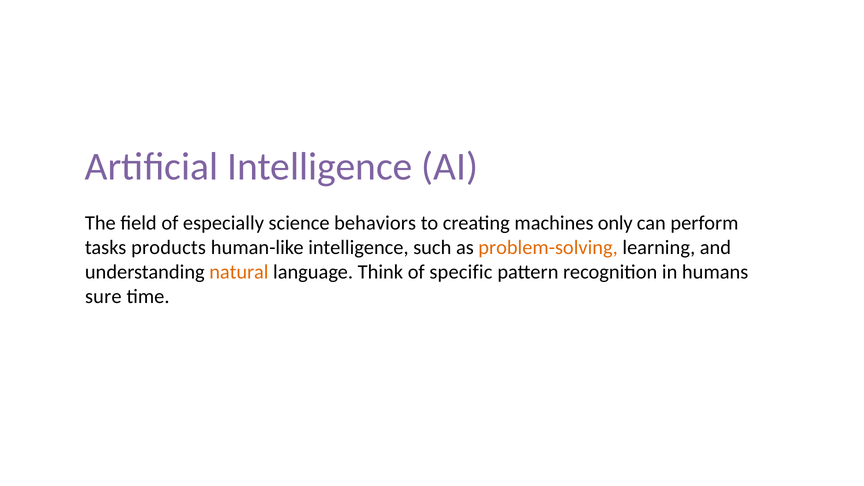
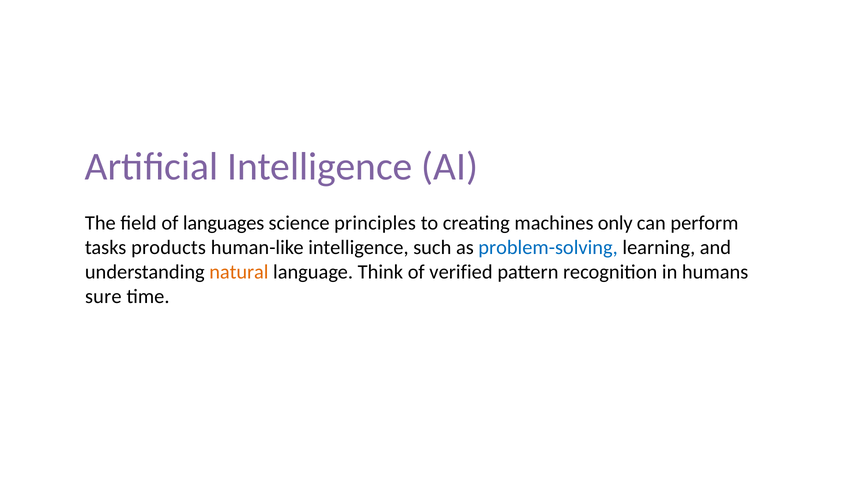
especially: especially -> languages
behaviors: behaviors -> principles
problem-solving colour: orange -> blue
specific: specific -> verified
